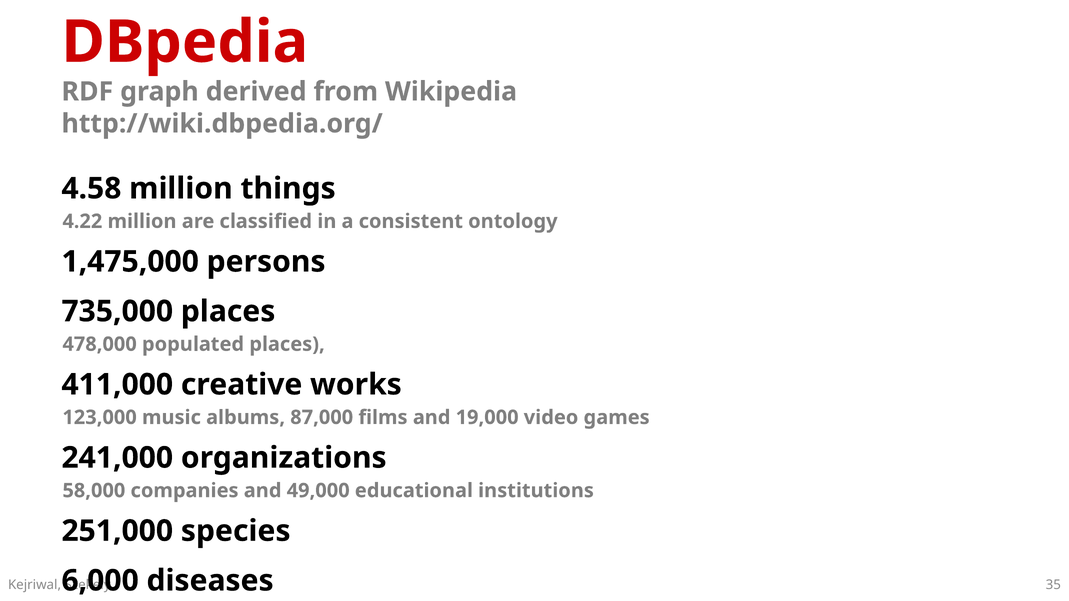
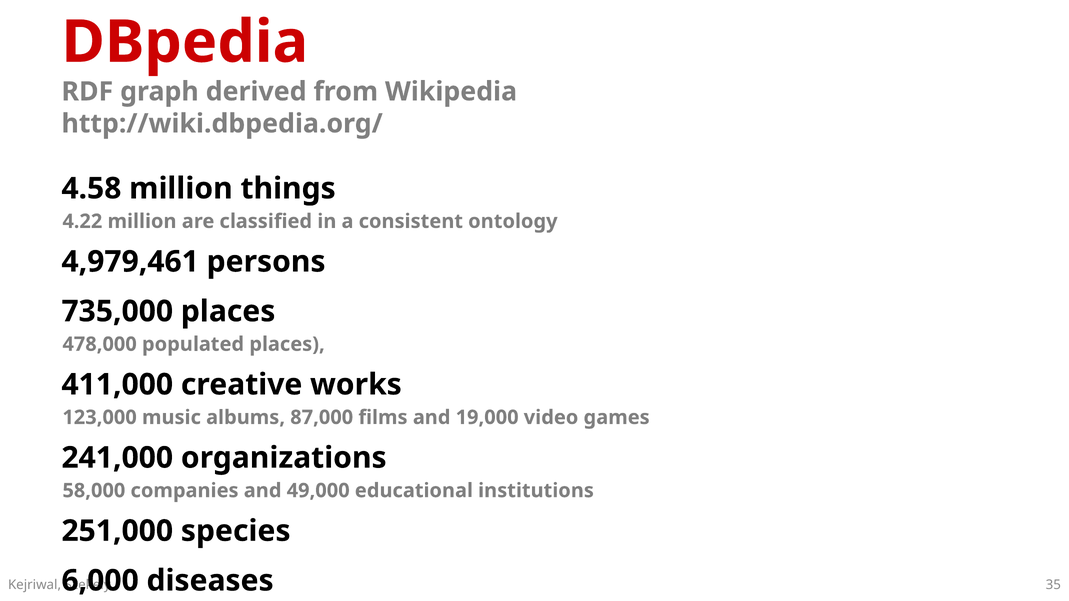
1,475,000: 1,475,000 -> 4,979,461
